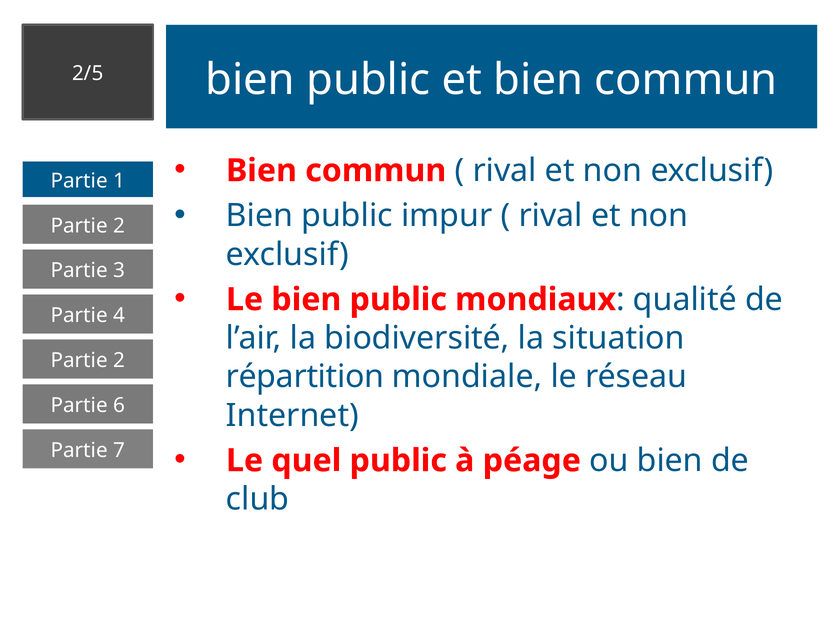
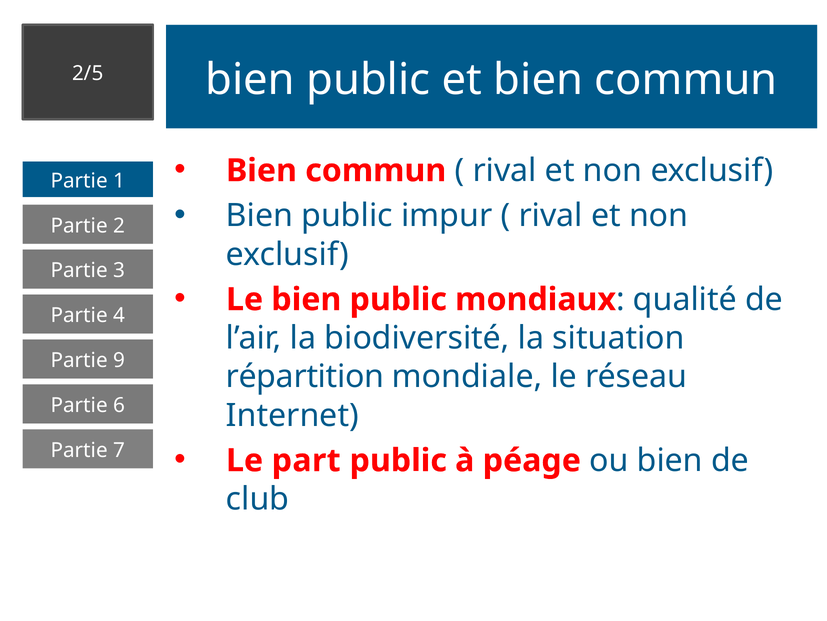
2 at (119, 360): 2 -> 9
quel: quel -> part
